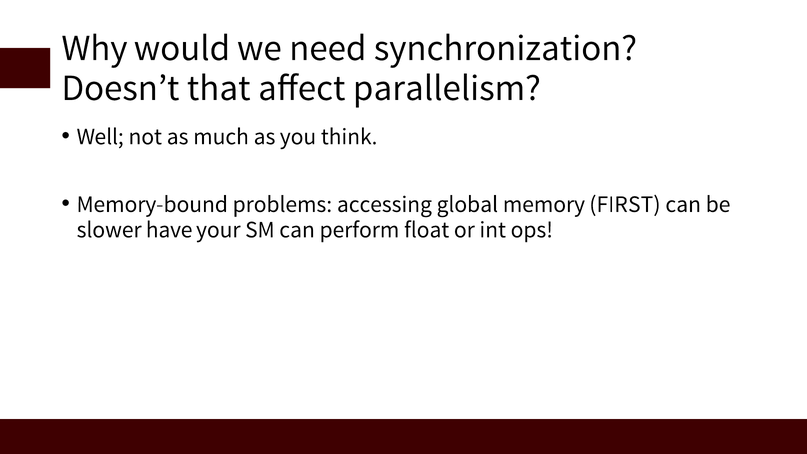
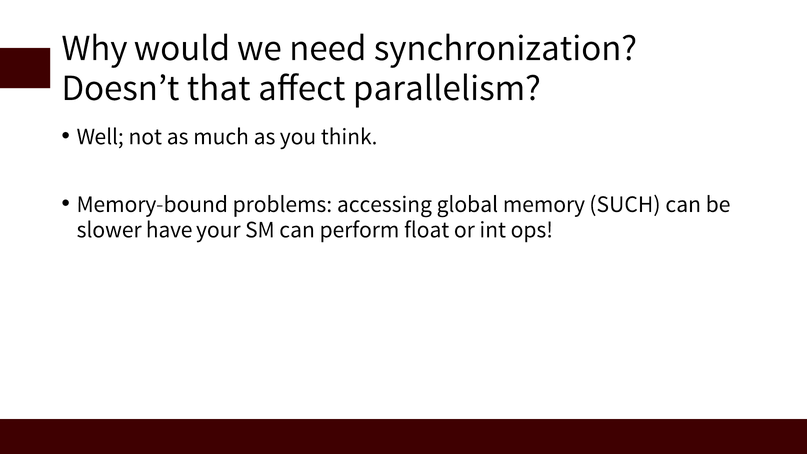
FIRST: FIRST -> SUCH
